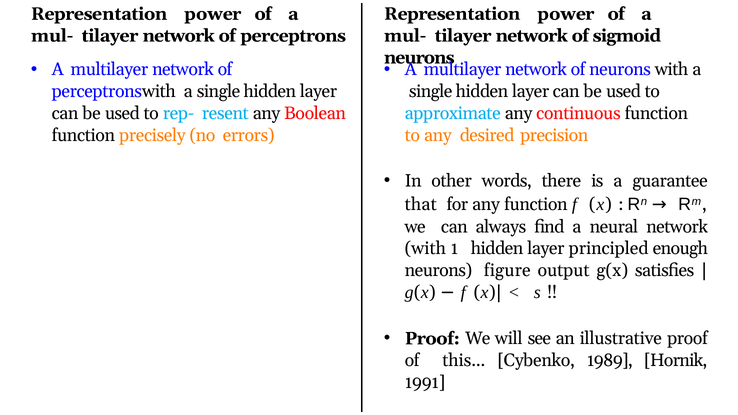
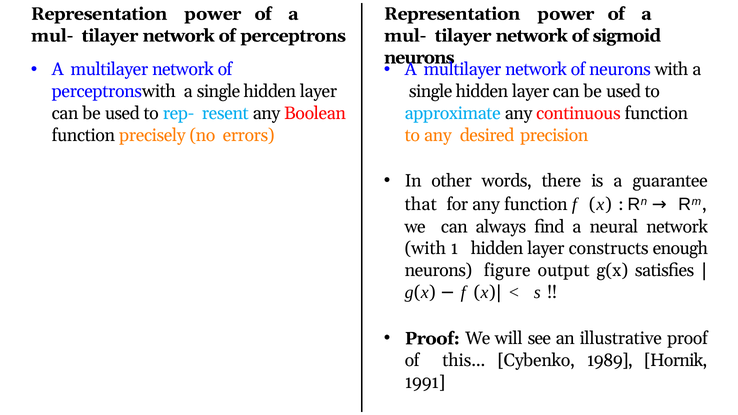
principled: principled -> constructs
